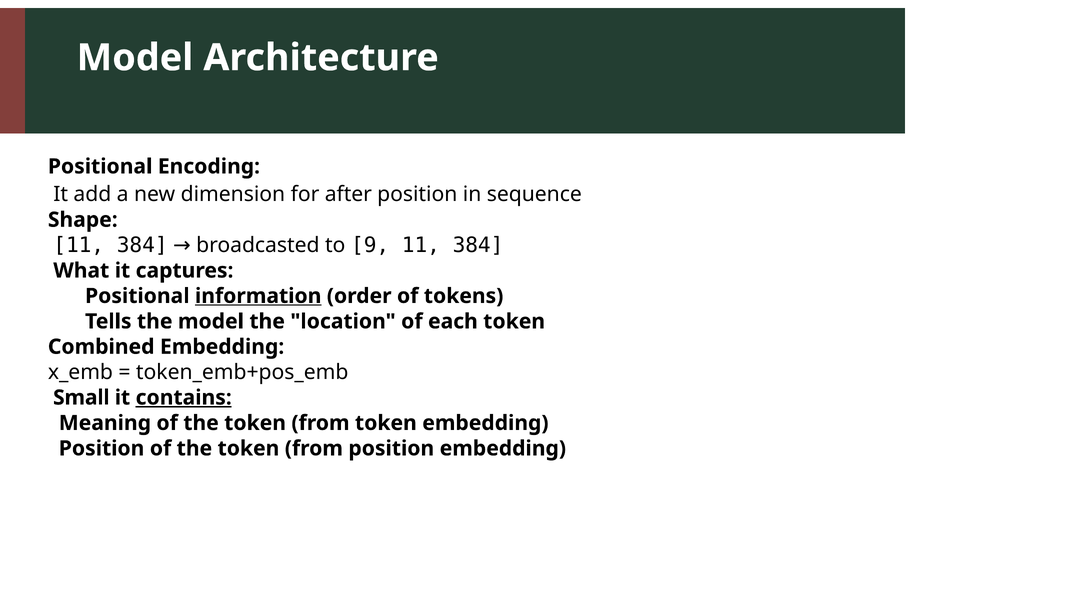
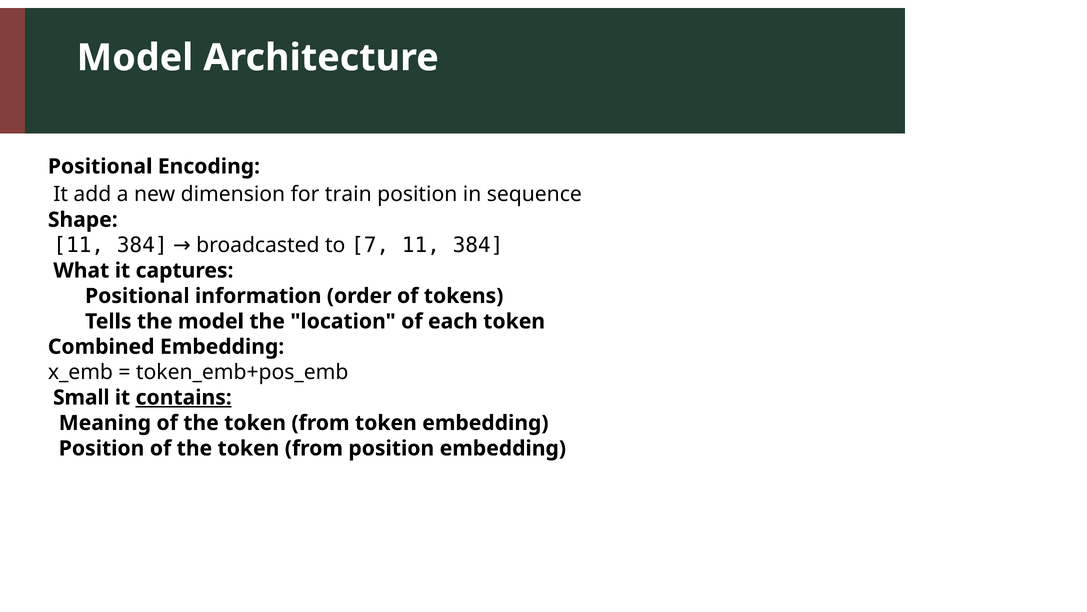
after: after -> train
9: 9 -> 7
information underline: present -> none
